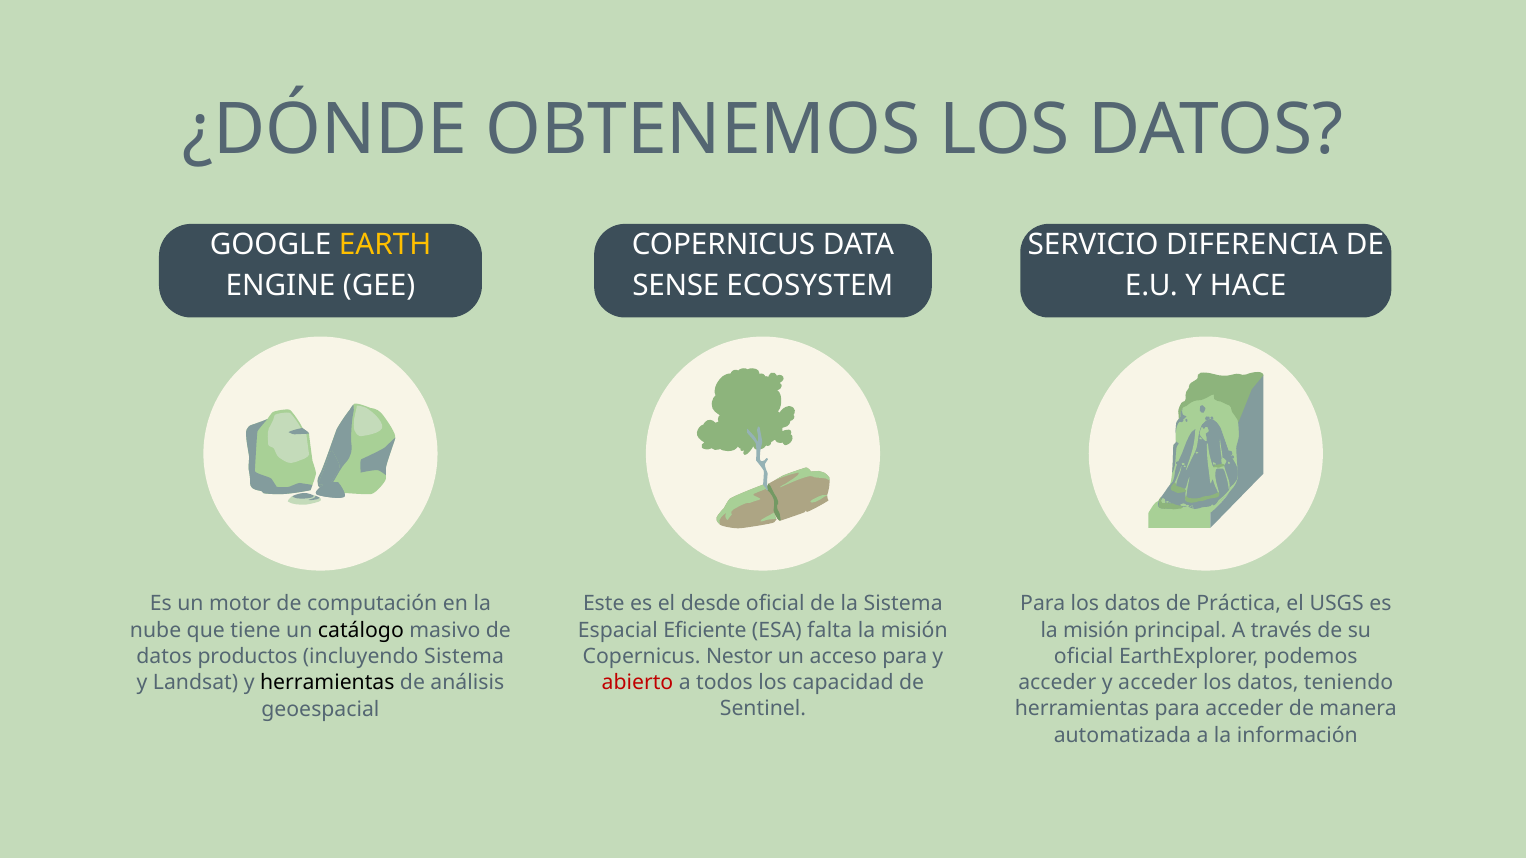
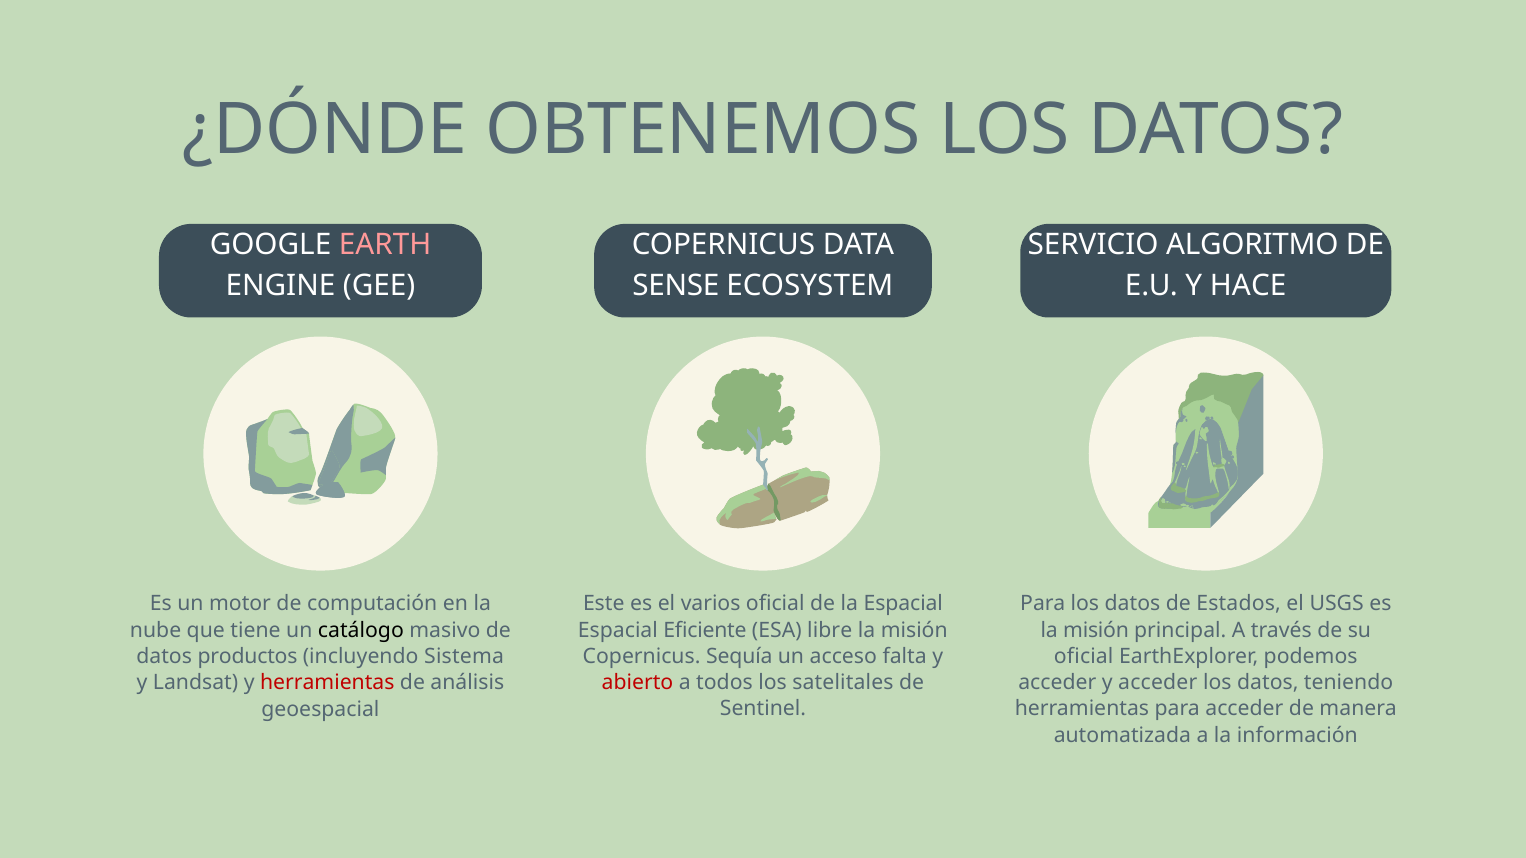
EARTH colour: yellow -> pink
DIFERENCIA: DIFERENCIA -> ALGORITMO
desde: desde -> varios
la Sistema: Sistema -> Espacial
Práctica: Práctica -> Estados
falta: falta -> libre
Nestor: Nestor -> Sequía
acceso para: para -> falta
capacidad: capacidad -> satelitales
herramientas at (327, 683) colour: black -> red
